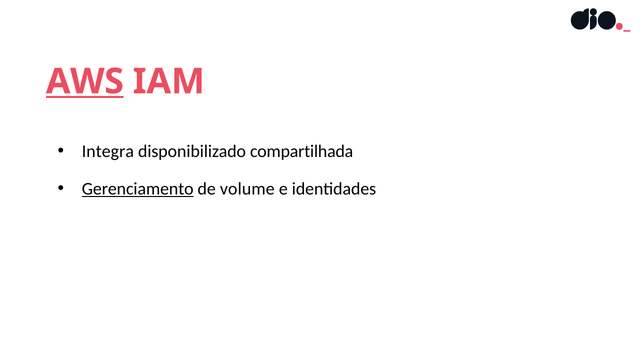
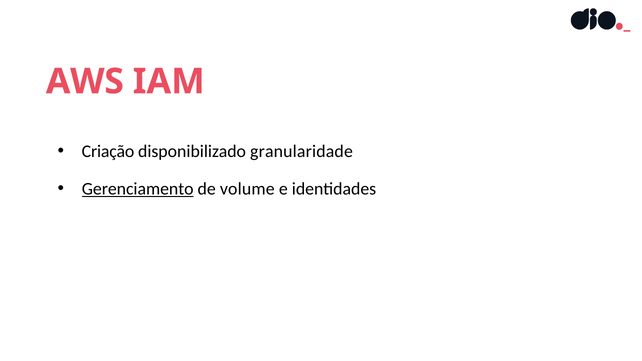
AWS underline: present -> none
Integra: Integra -> Criação
compartilhada: compartilhada -> granularidade
